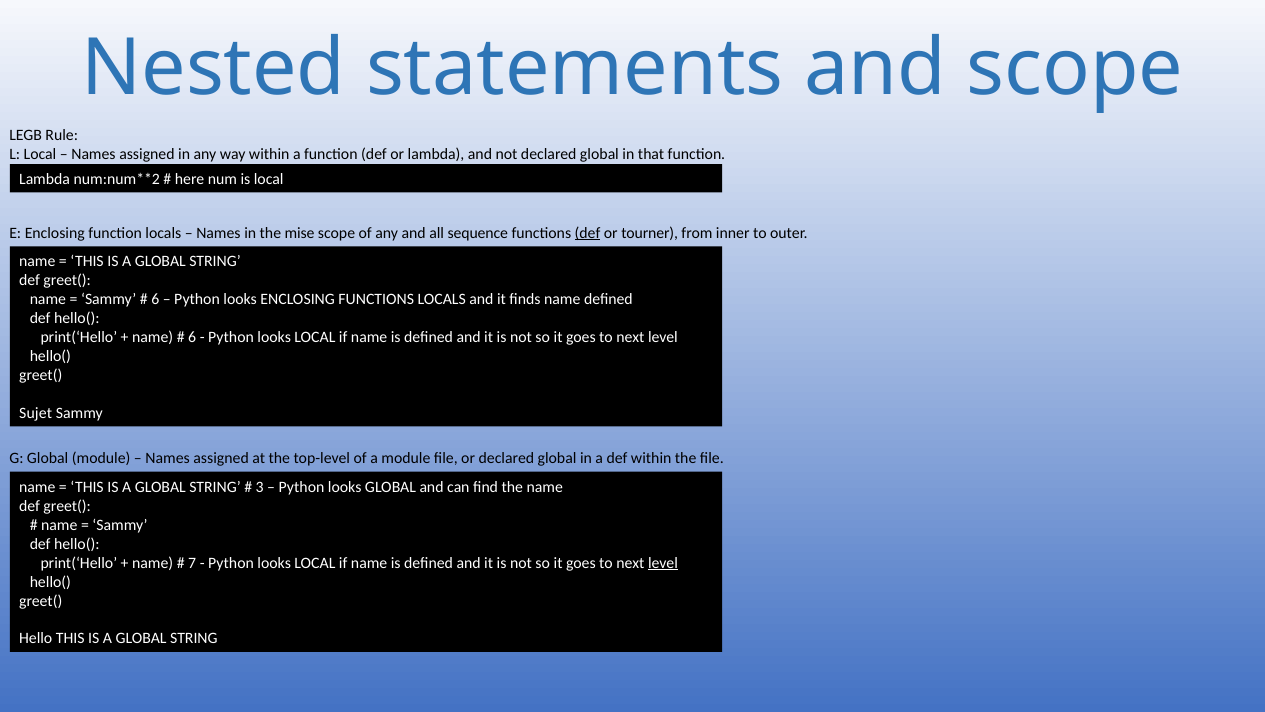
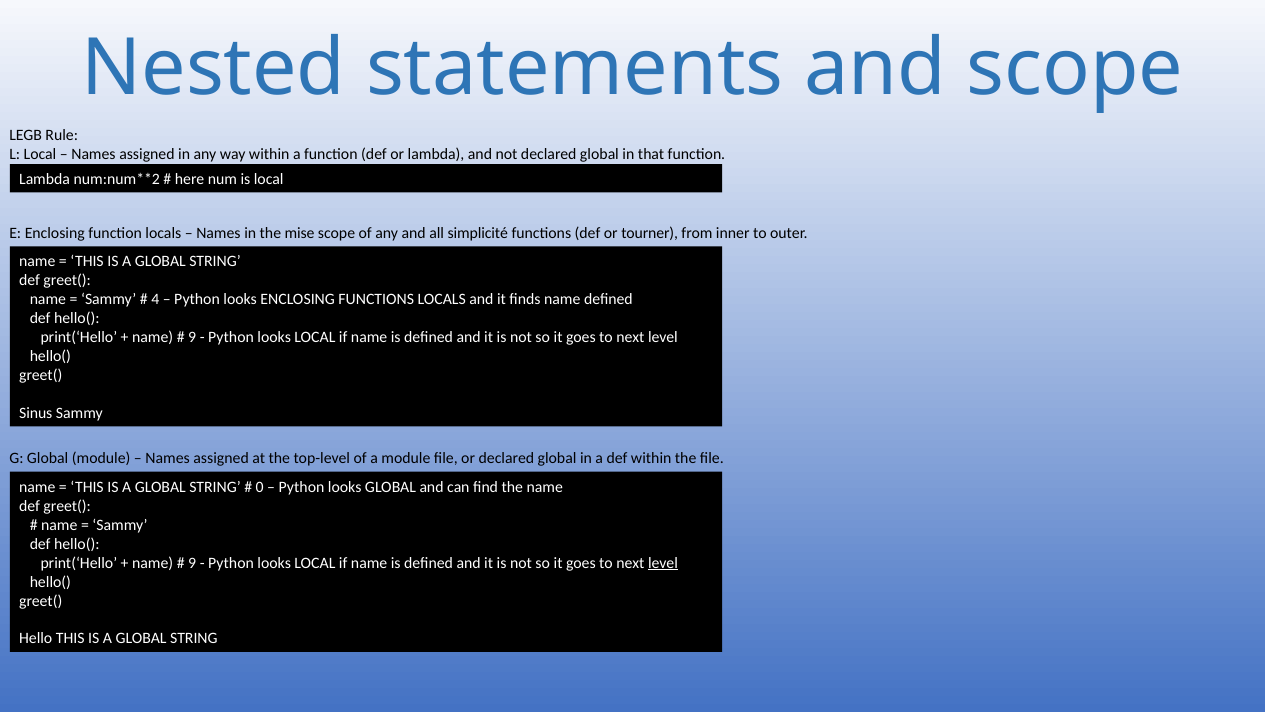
sequence: sequence -> simplicité
def at (587, 233) underline: present -> none
6 at (155, 299): 6 -> 4
6 at (192, 337): 6 -> 9
Sujet: Sujet -> Sinus
3: 3 -> 0
7 at (192, 562): 7 -> 9
